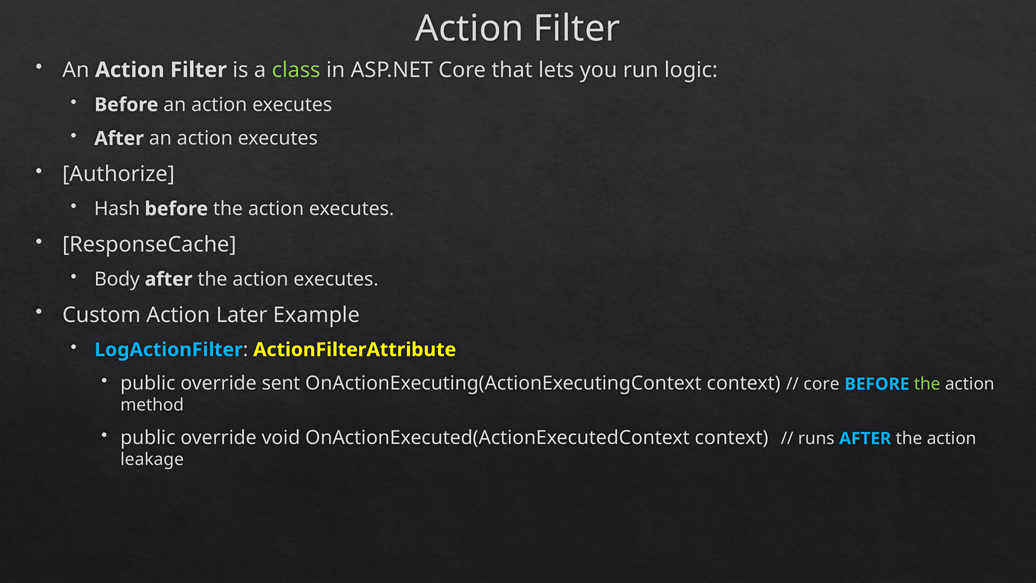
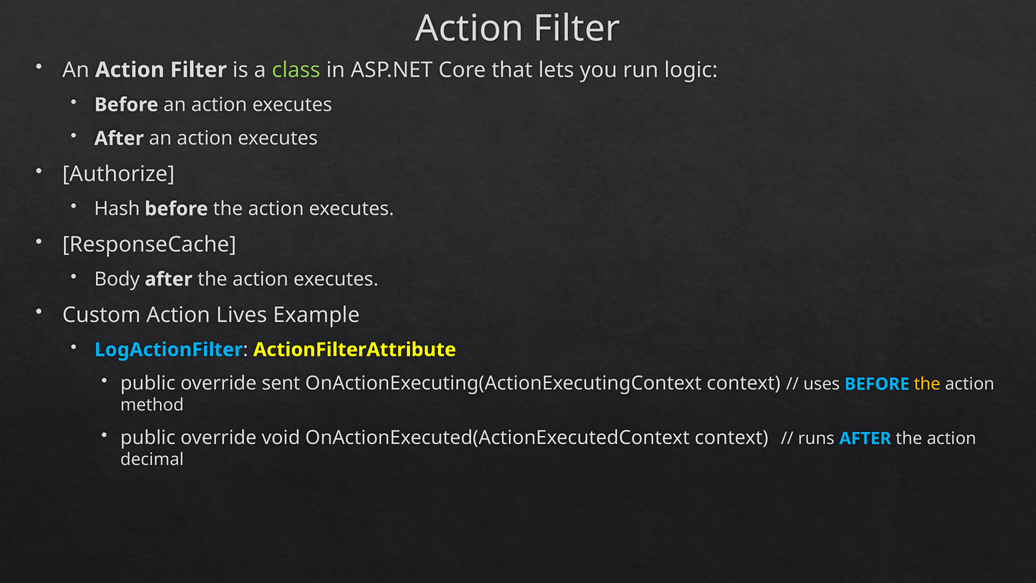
Later: Later -> Lives
core at (821, 384): core -> uses
the at (927, 384) colour: light green -> yellow
leakage: leakage -> decimal
